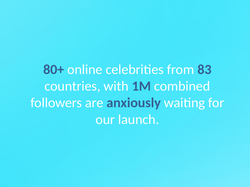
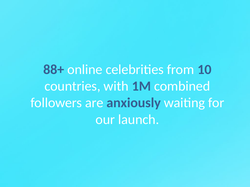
80+: 80+ -> 88+
83: 83 -> 10
